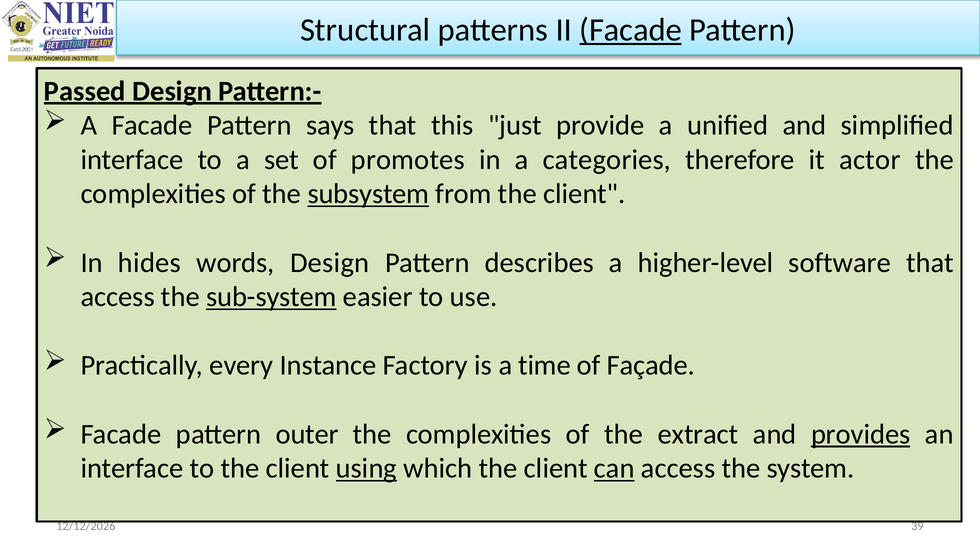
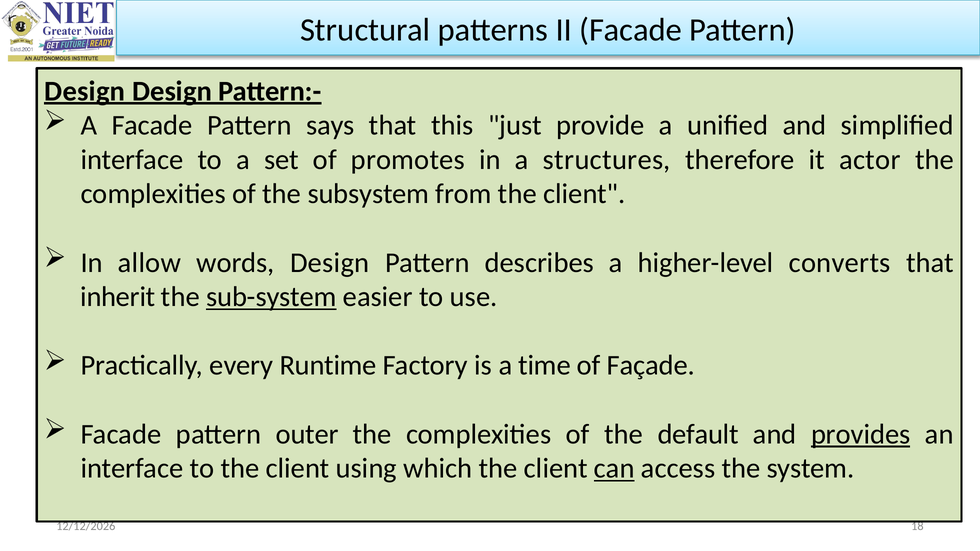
Facade at (631, 30) underline: present -> none
Passed at (85, 91): Passed -> Design
categories: categories -> structures
subsystem underline: present -> none
hides: hides -> allow
software: software -> converts
access at (118, 297): access -> inherit
Instance: Instance -> Runtime
extract: extract -> default
using underline: present -> none
39: 39 -> 18
